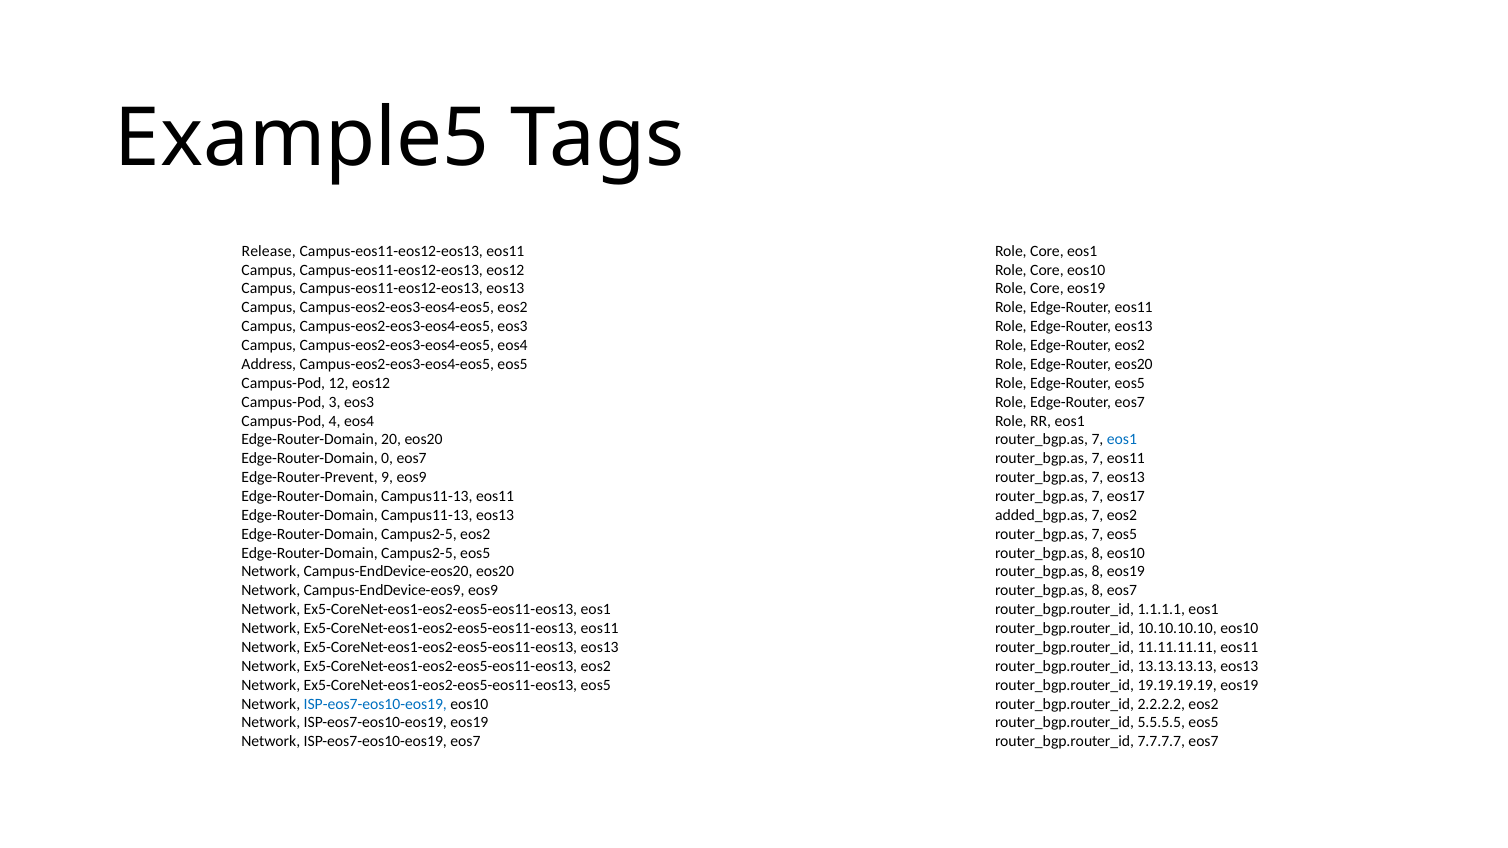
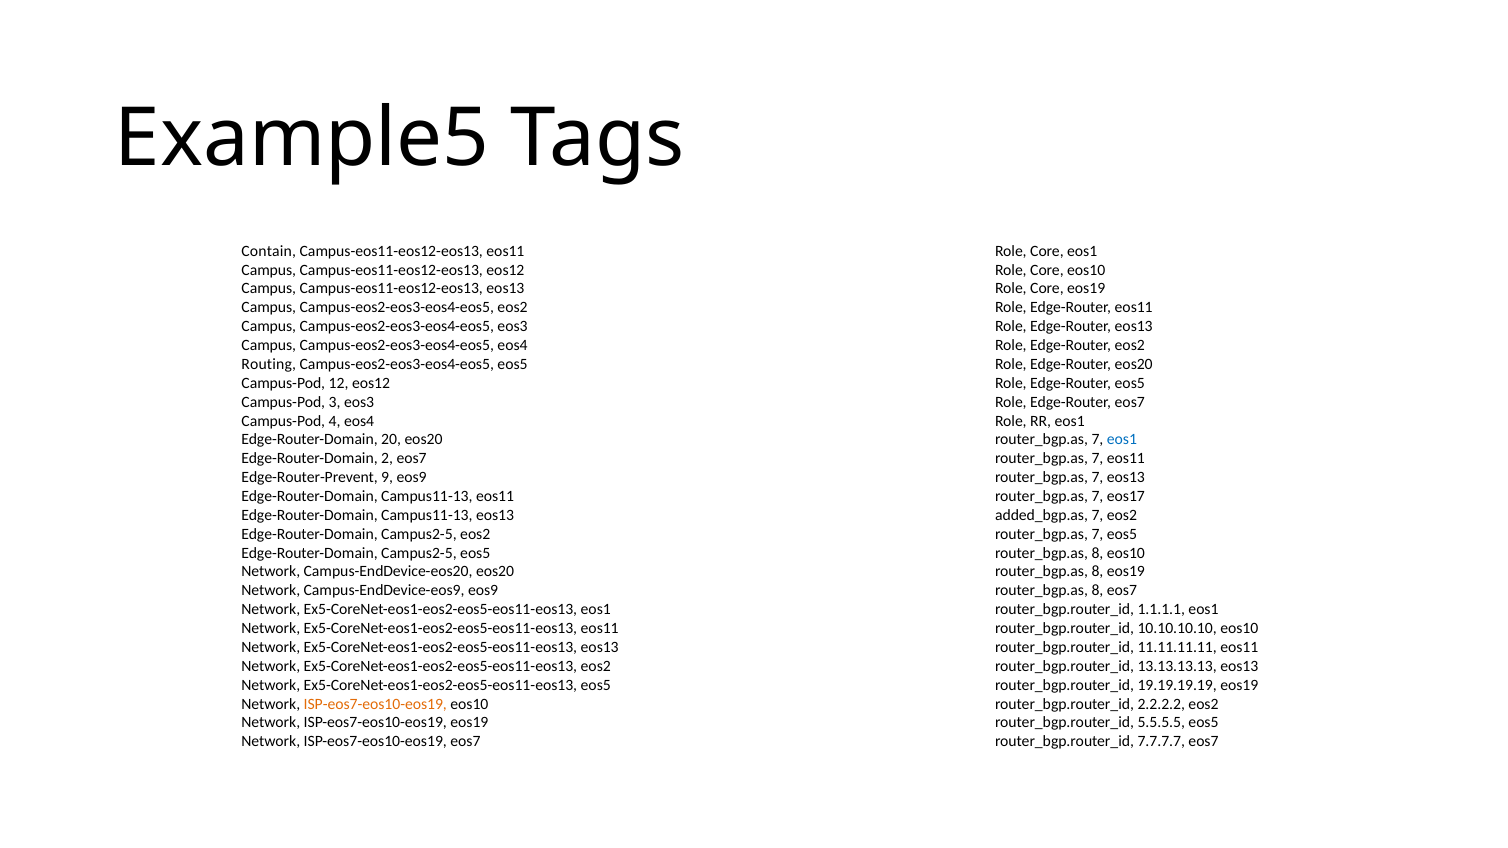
Release: Release -> Contain
Address: Address -> Routing
0: 0 -> 2
ISP-eos7-eos10-eos19 at (375, 704) colour: blue -> orange
